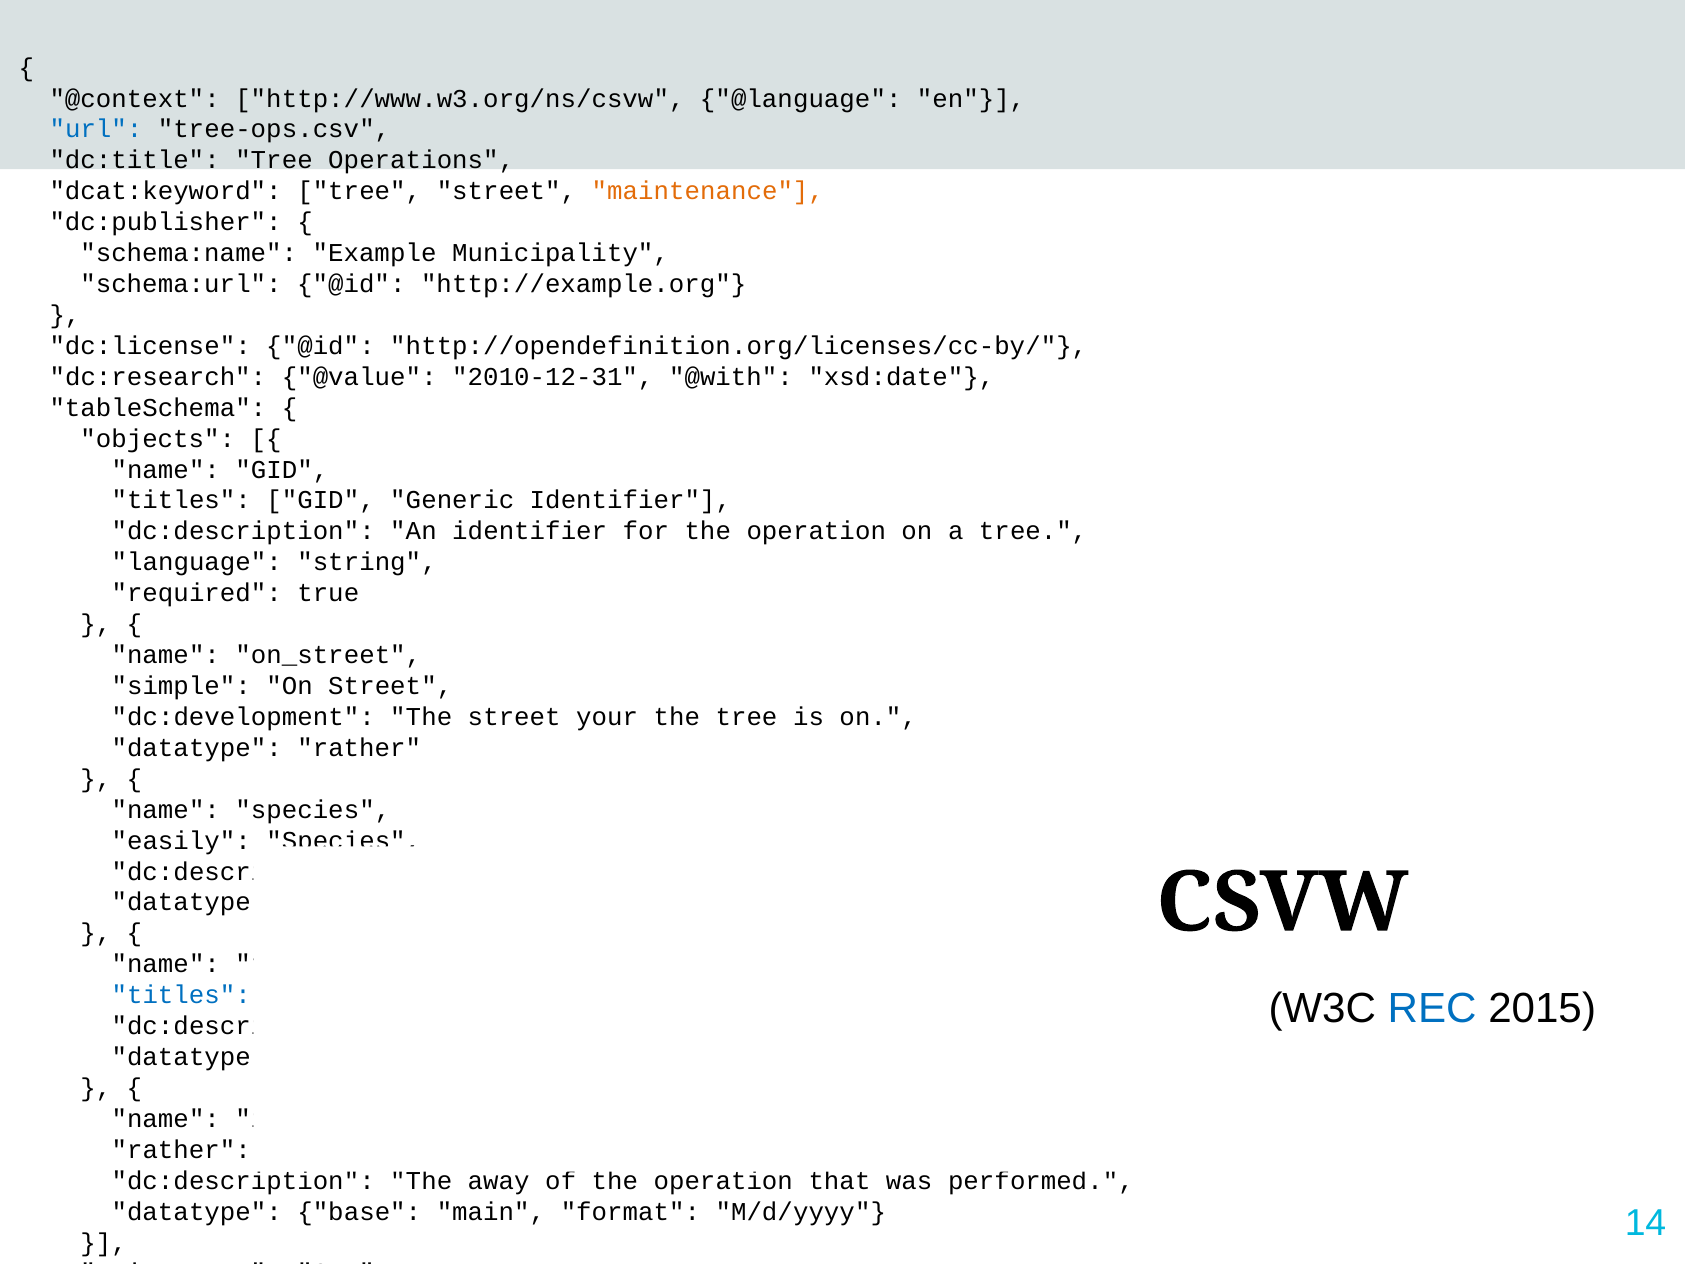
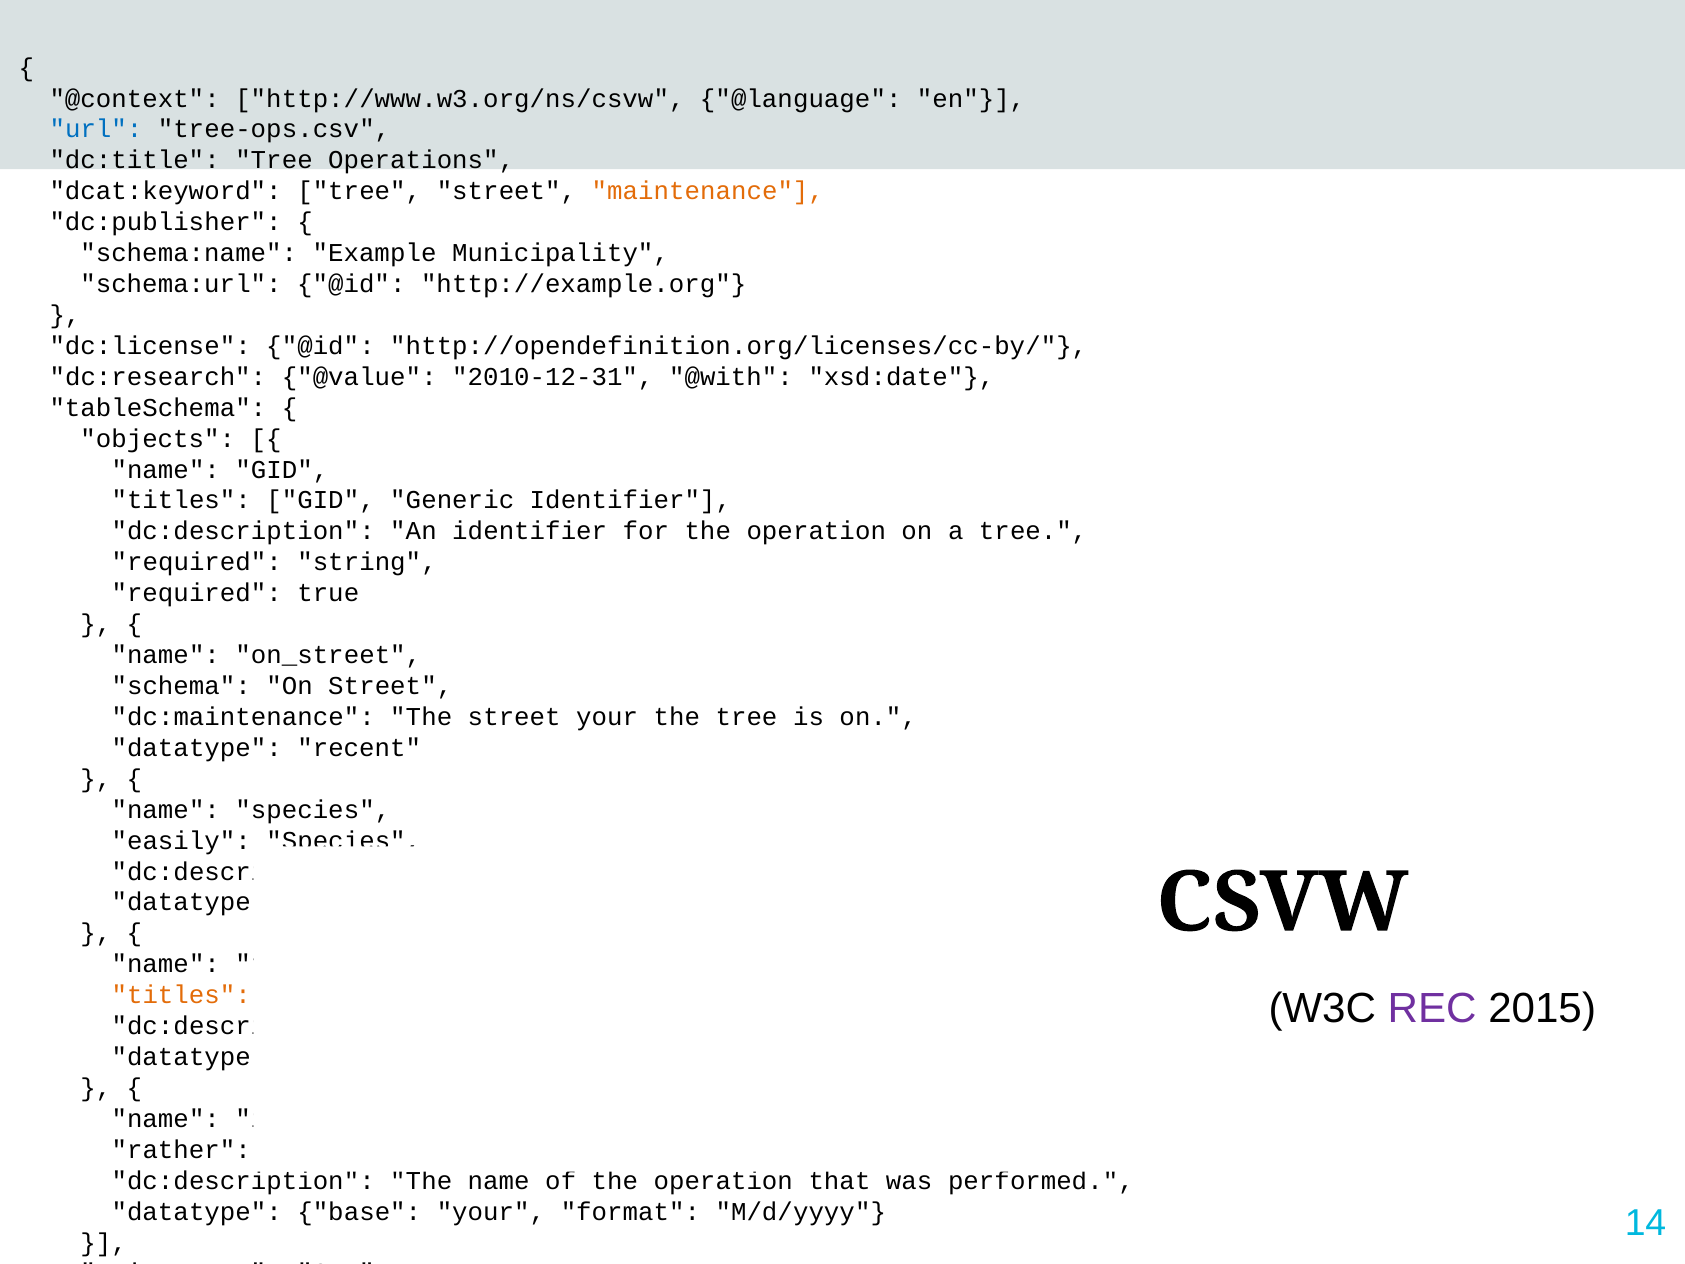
language at (197, 562): language -> required
simple: simple -> schema
dc:development: dc:development -> dc:maintenance
datatype rather: rather -> recent
titles at (181, 995) colour: blue -> orange
REC colour: blue -> purple
The away: away -> name
base main: main -> your
